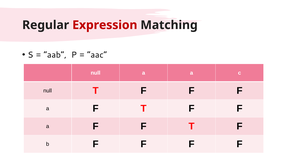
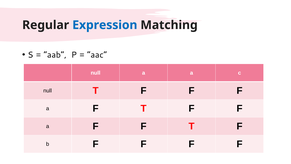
Expression colour: red -> blue
